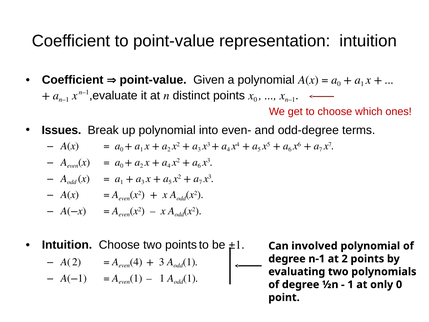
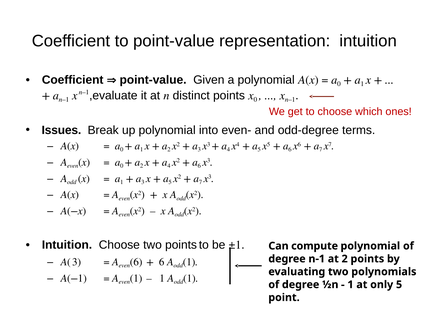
involved: involved -> compute
A( 2: 2 -> 3
4 at (136, 262): 4 -> 6
3 at (162, 262): 3 -> 6
only 0: 0 -> 5
